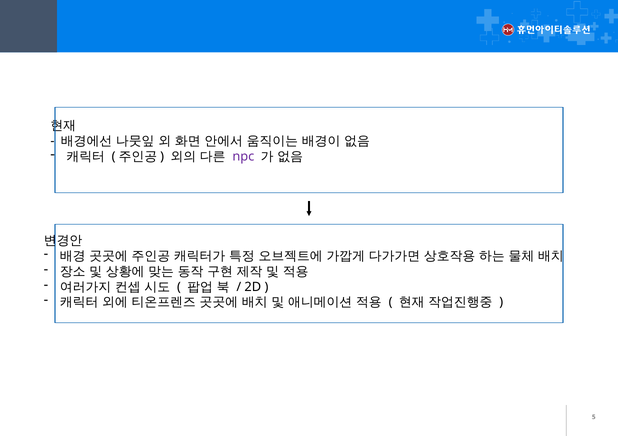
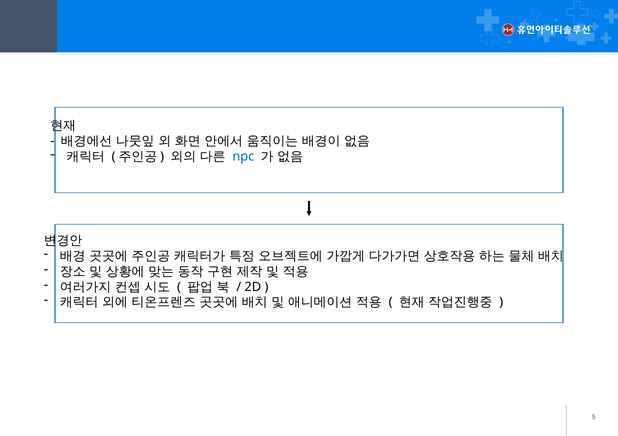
npc colour: purple -> blue
